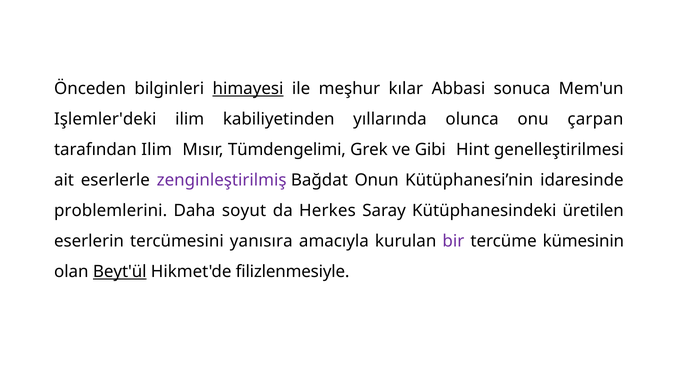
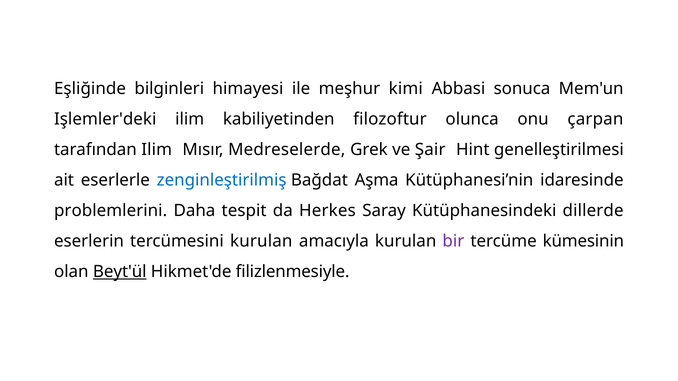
Önceden: Önceden -> Eşliğinde
himayesi underline: present -> none
kılar: kılar -> kimi
yıllarında: yıllarında -> filozoftur
Tümdengelimi: Tümdengelimi -> Medreselerde
Gibi: Gibi -> Şair
zenginleştirilmiş colour: purple -> blue
Onun: Onun -> Aşma
soyut: soyut -> tespit
üretilen: üretilen -> dillerde
tercümesini yanısıra: yanısıra -> kurulan
